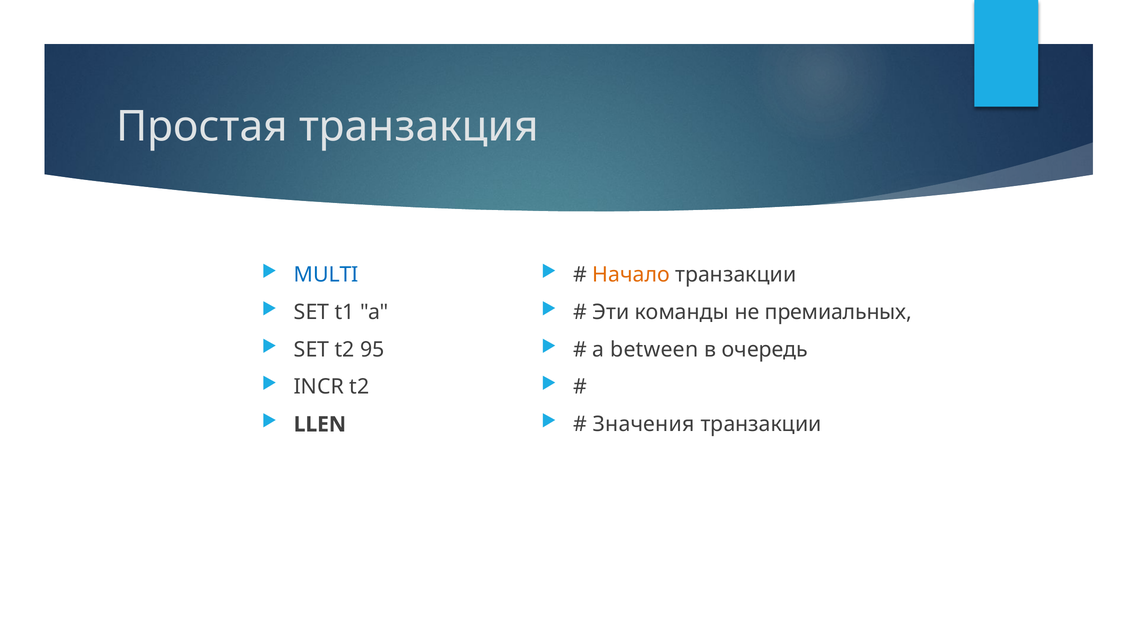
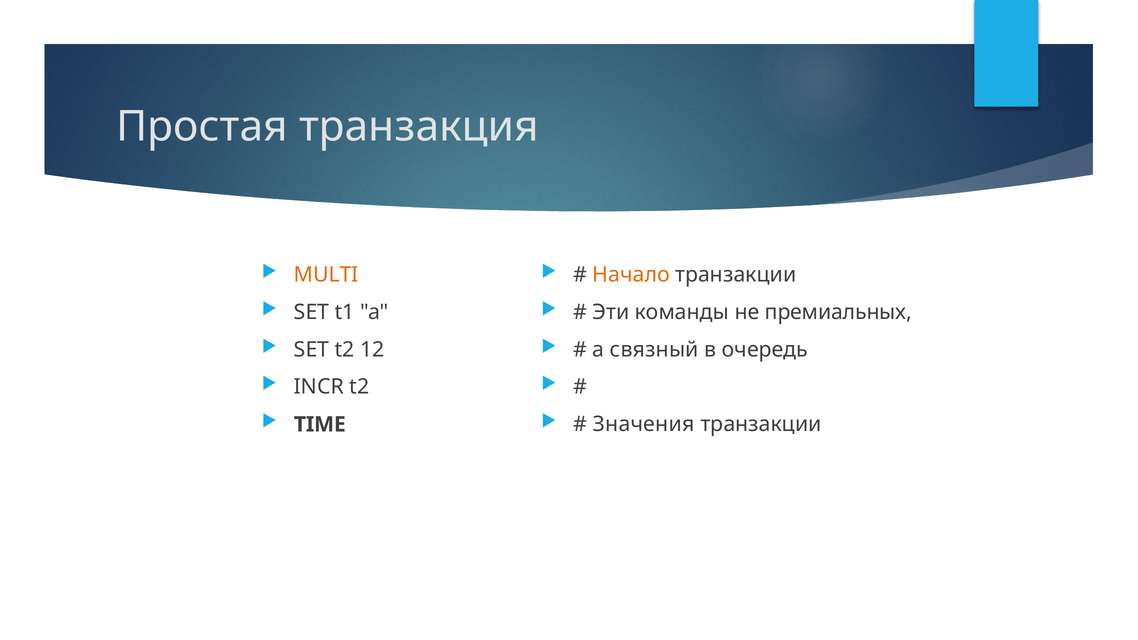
MULTI colour: blue -> orange
95: 95 -> 12
between: between -> связный
LLEN: LLEN -> TIME
